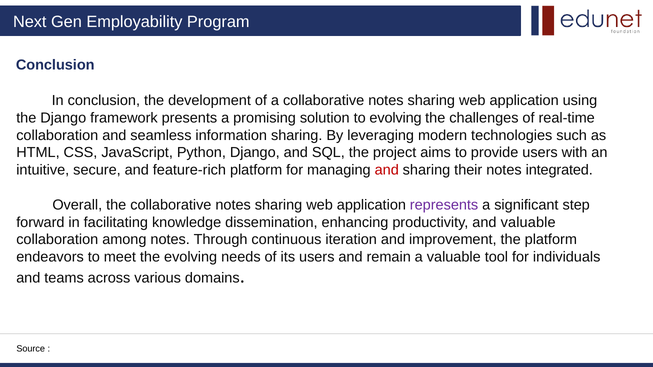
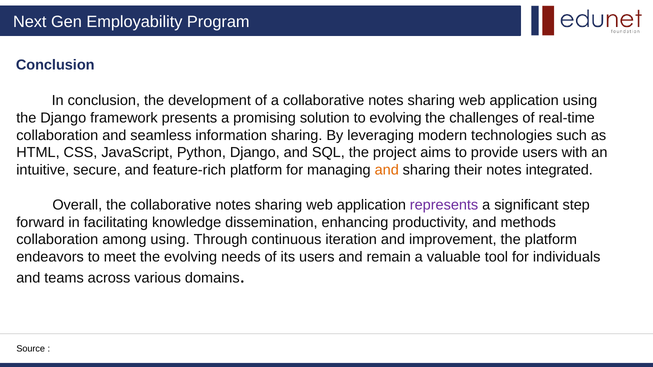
and at (387, 170) colour: red -> orange
and valuable: valuable -> methods
among notes: notes -> using
